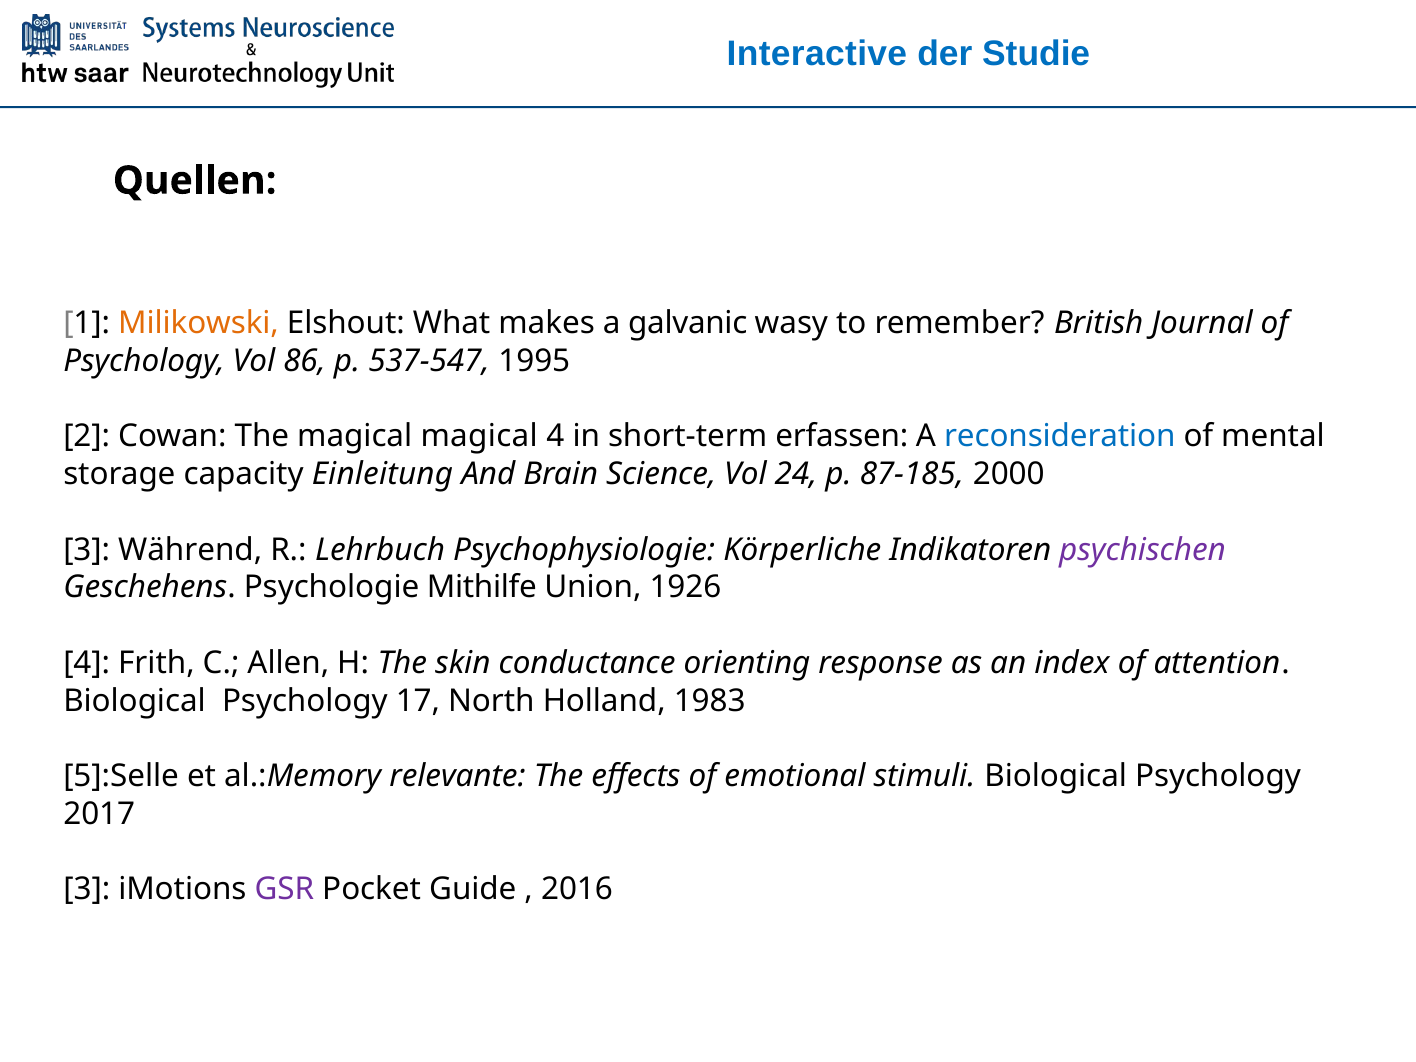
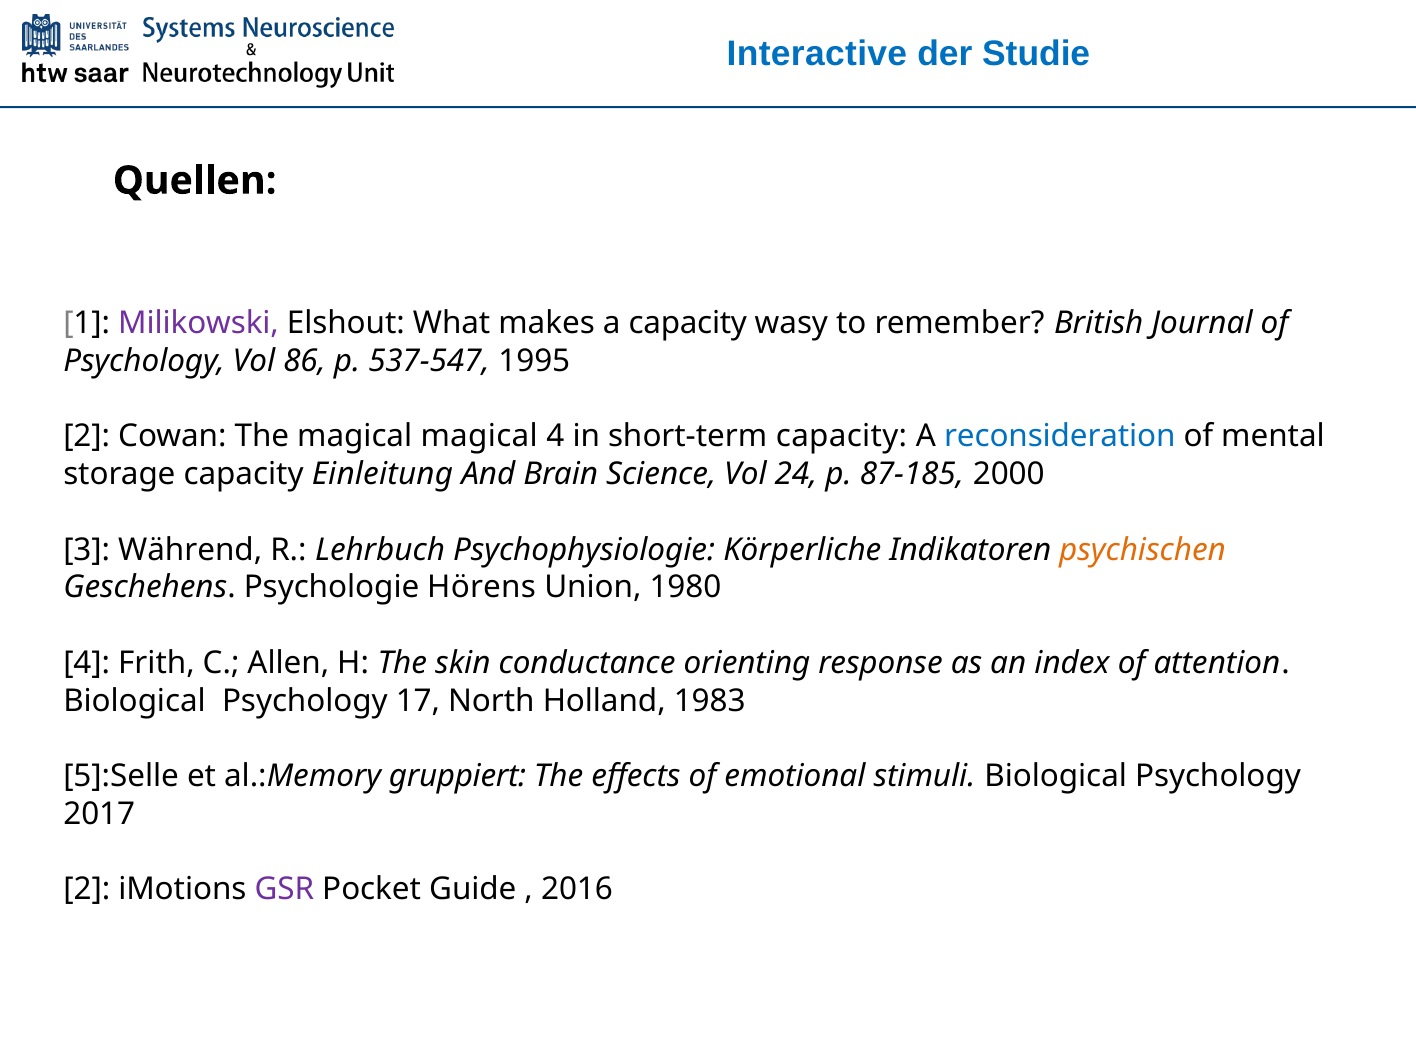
Milikowski colour: orange -> purple
a galvanic: galvanic -> capacity
short-term erfassen: erfassen -> capacity
psychischen colour: purple -> orange
Mithilfe: Mithilfe -> Hörens
1926: 1926 -> 1980
relevante: relevante -> gruppiert
3 at (87, 890): 3 -> 2
